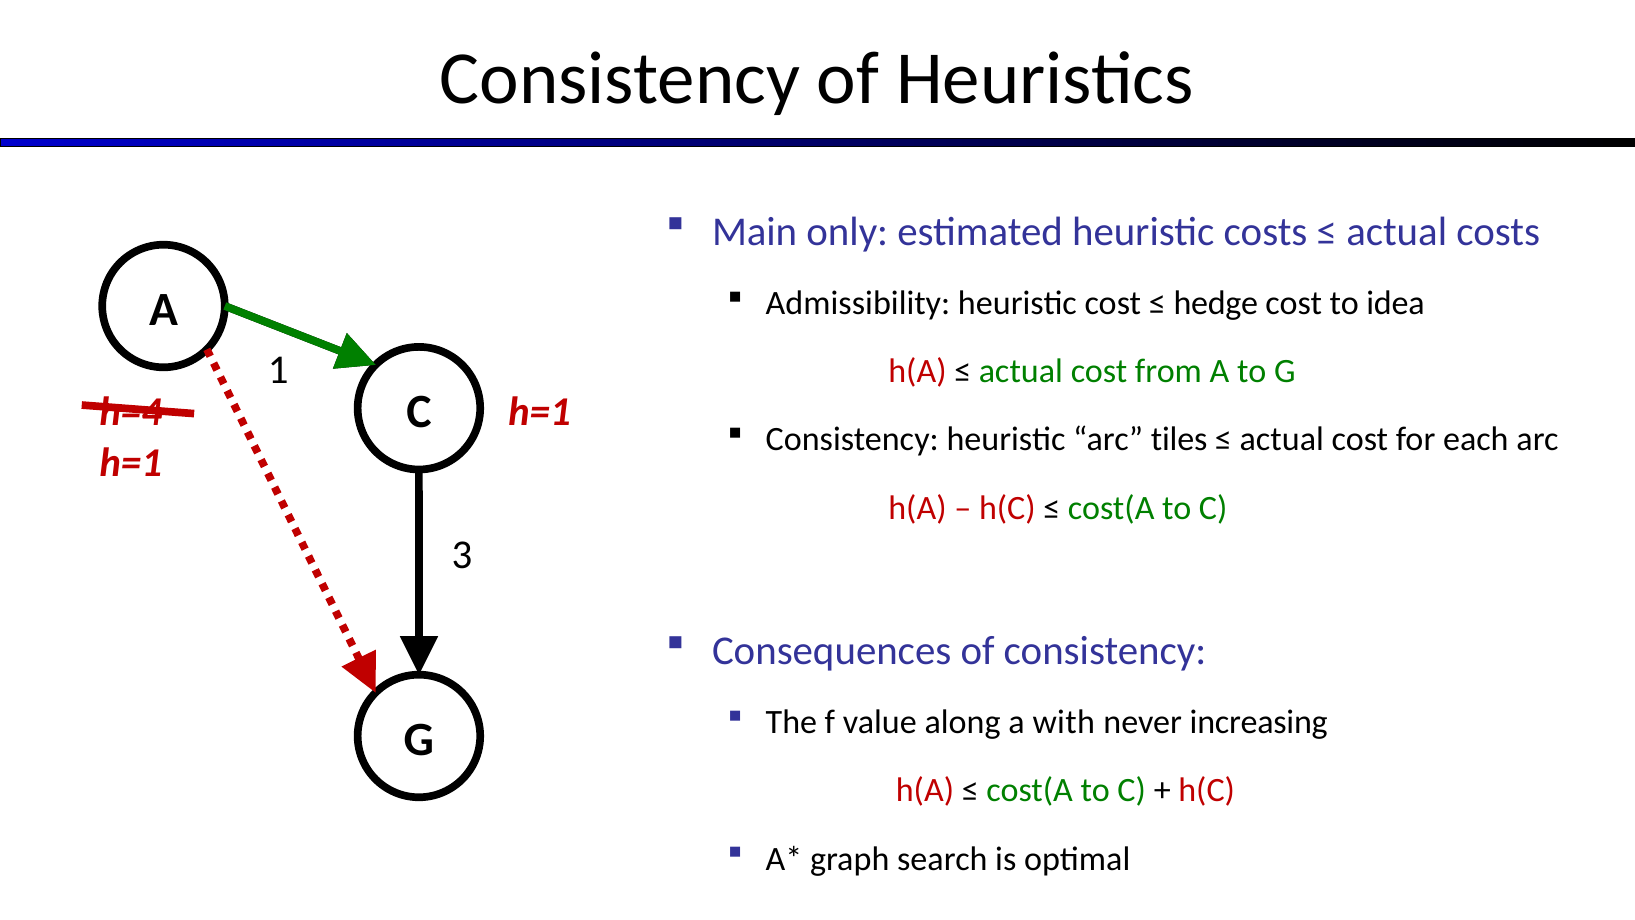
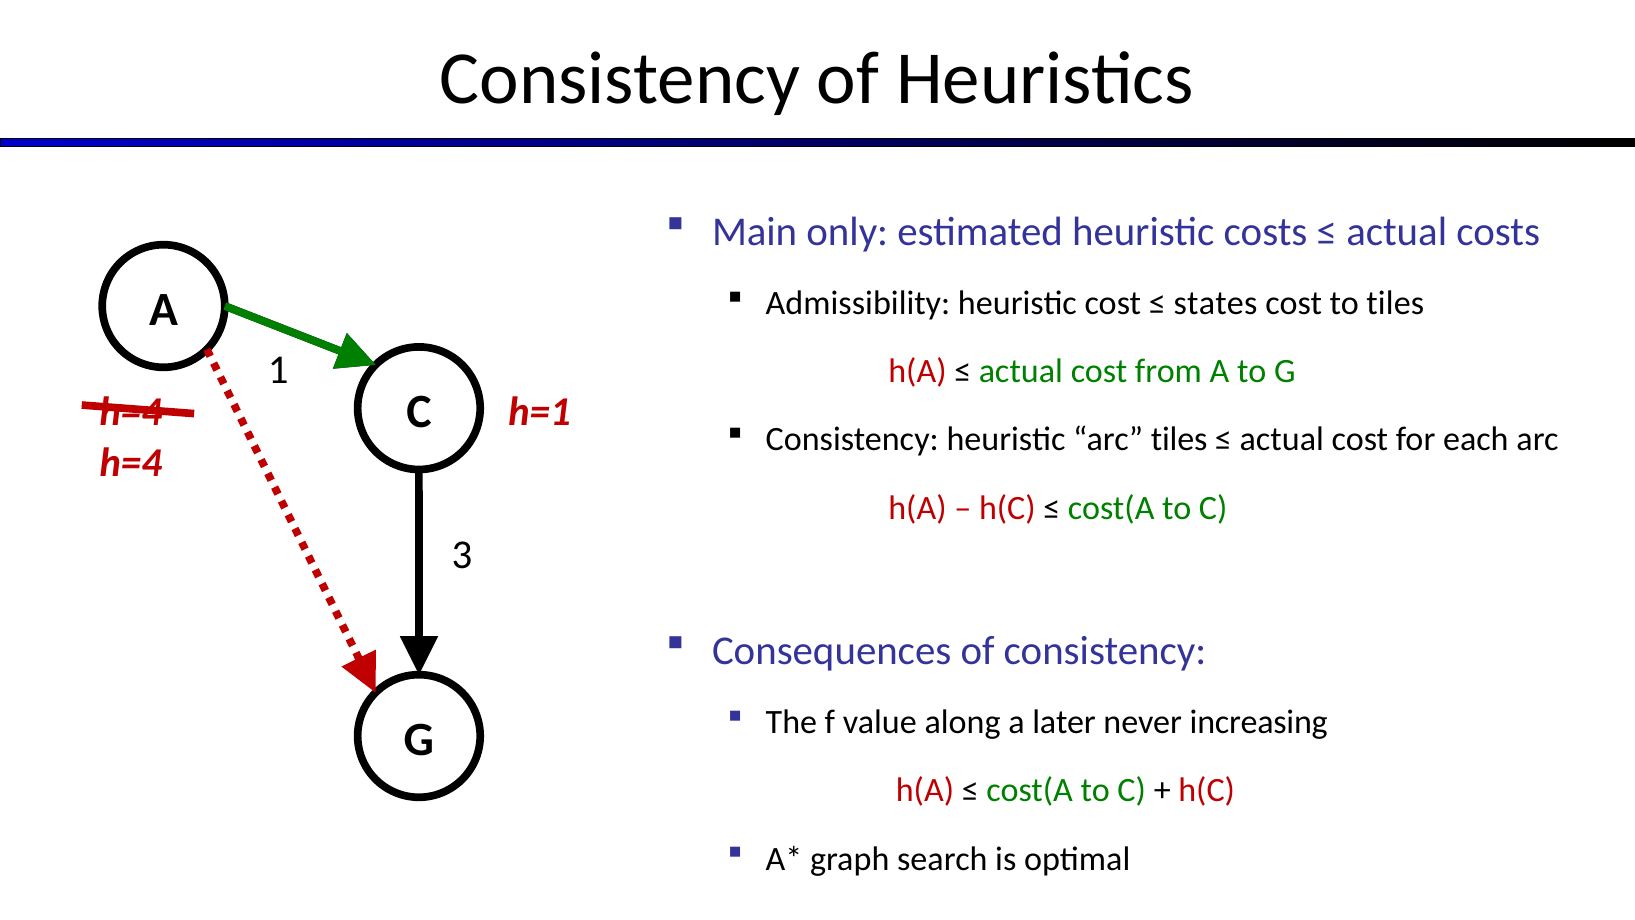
hedge: hedge -> states
to idea: idea -> tiles
h=1 at (131, 463): h=1 -> h=4
with: with -> later
